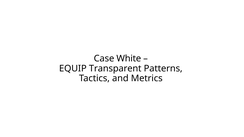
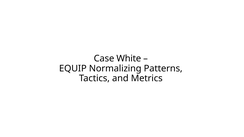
Transparent: Transparent -> Normalizing
